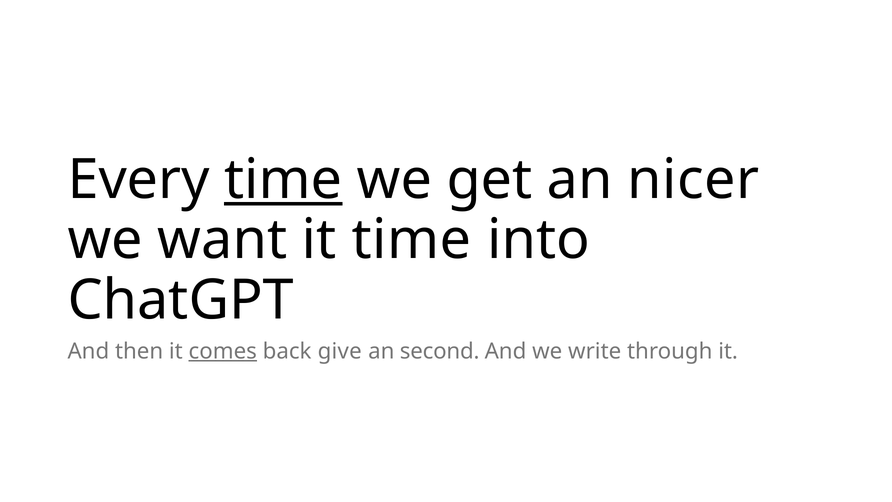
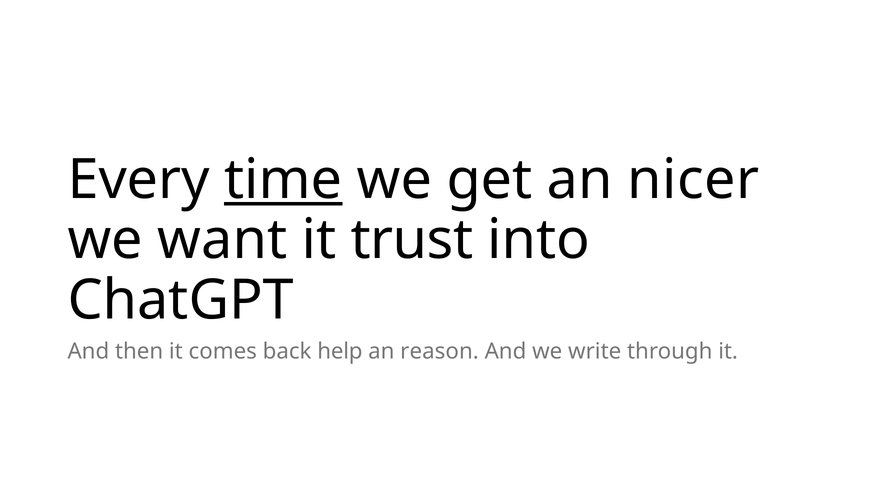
it time: time -> trust
comes underline: present -> none
give: give -> help
second: second -> reason
